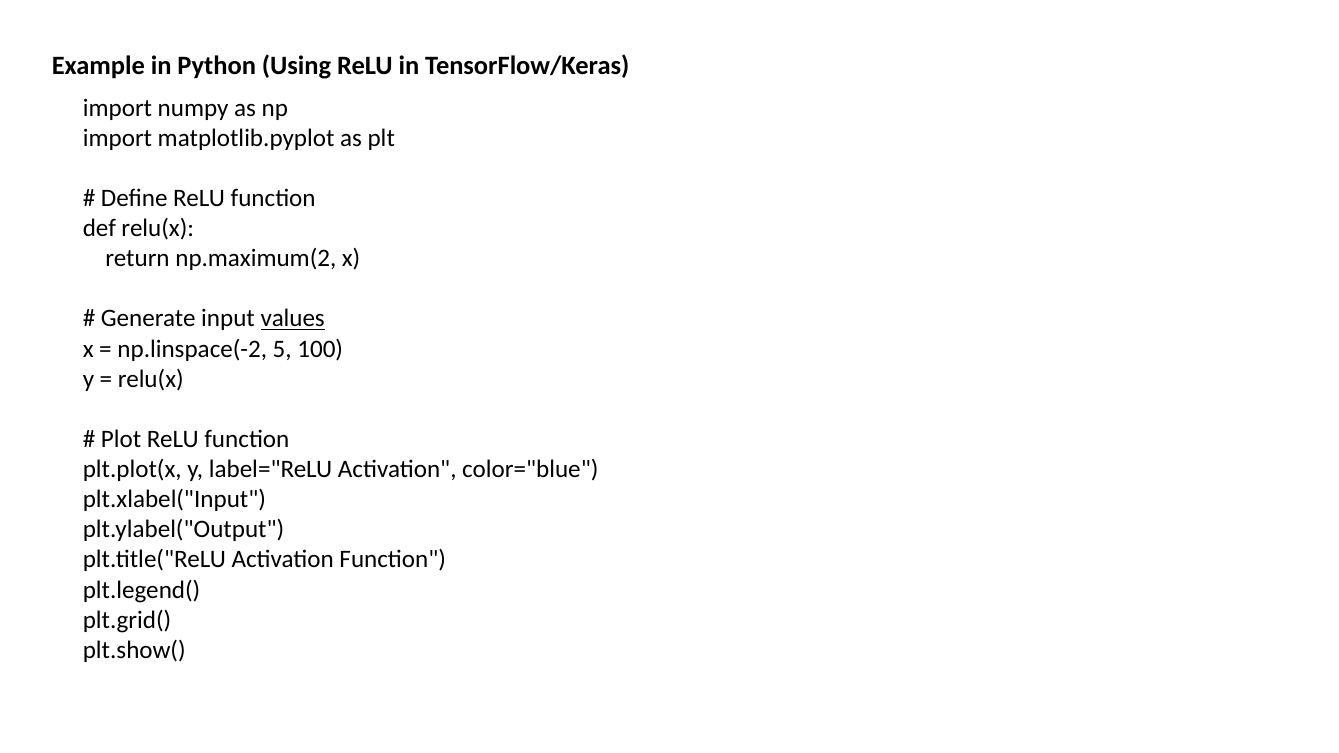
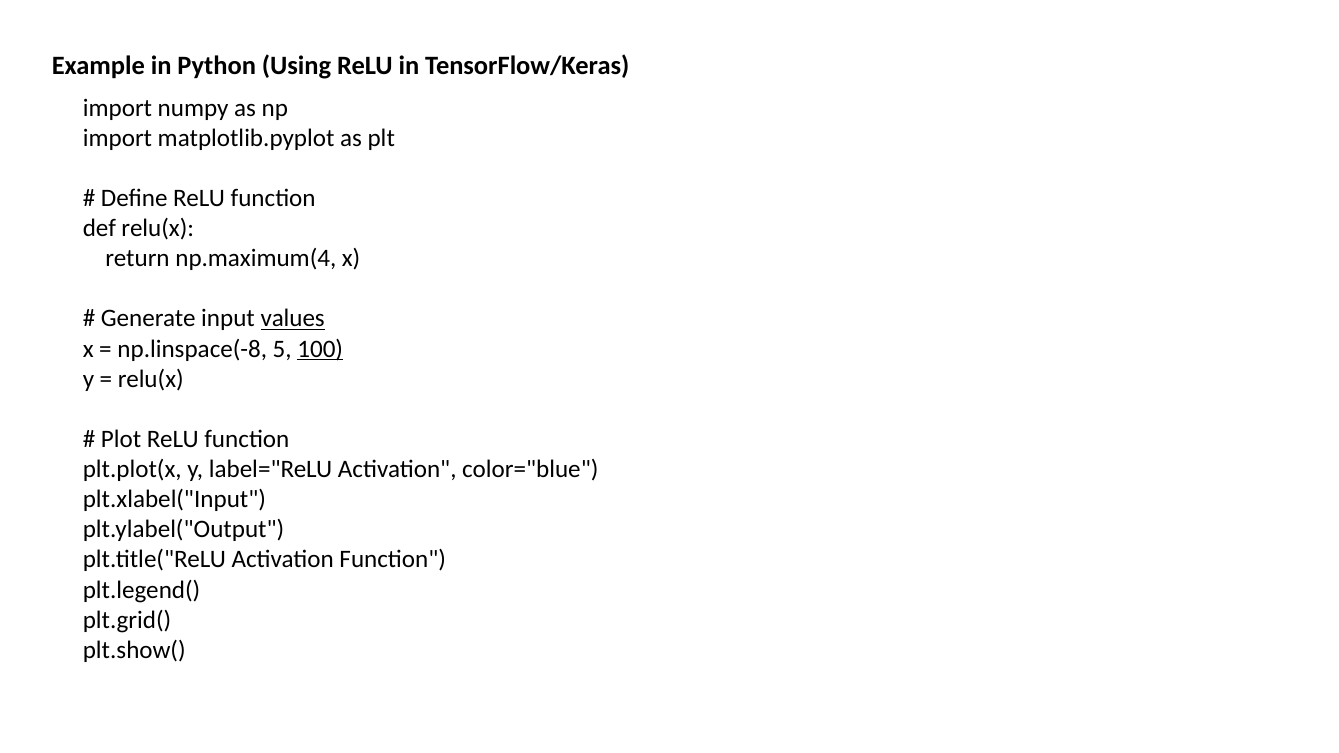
np.maximum(2: np.maximum(2 -> np.maximum(4
np.linspace(-2: np.linspace(-2 -> np.linspace(-8
100 underline: none -> present
